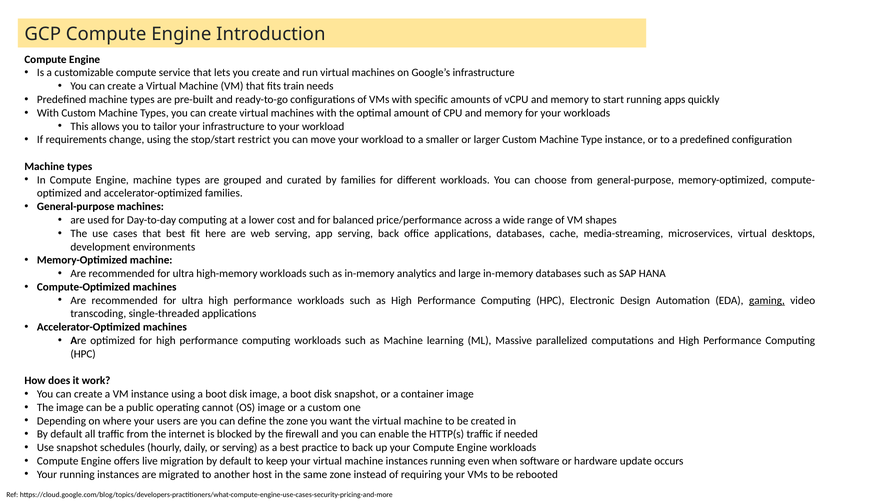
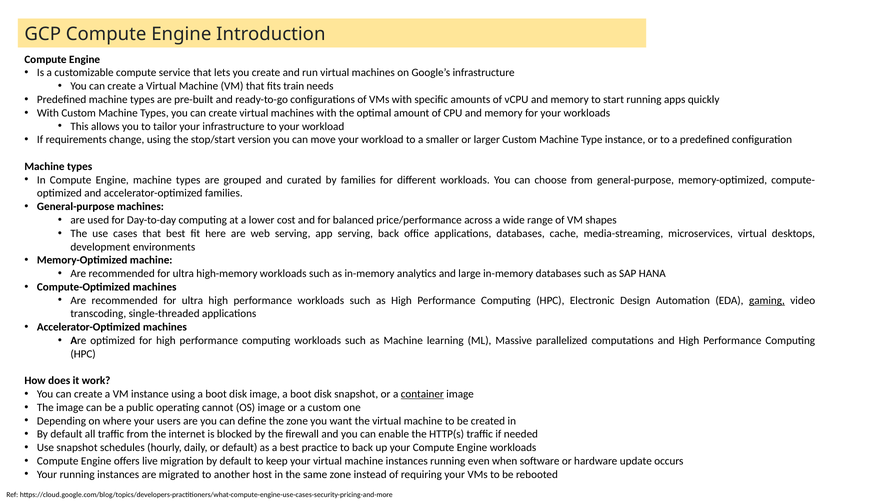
restrict: restrict -> version
container underline: none -> present
or serving: serving -> default
